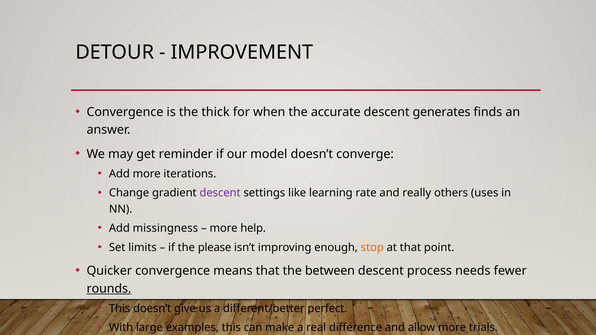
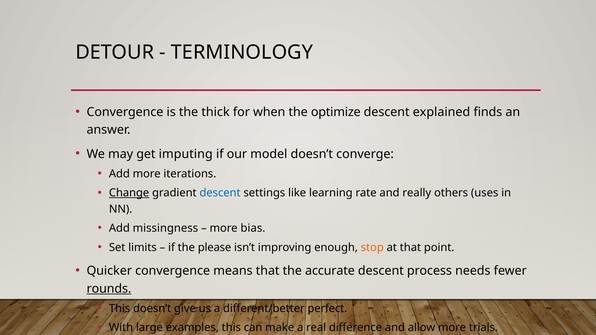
IMPROVEMENT: IMPROVEMENT -> TERMINOLOGY
accurate: accurate -> optimize
generates: generates -> explained
reminder: reminder -> imputing
Change underline: none -> present
descent at (220, 193) colour: purple -> blue
help: help -> bias
between: between -> accurate
